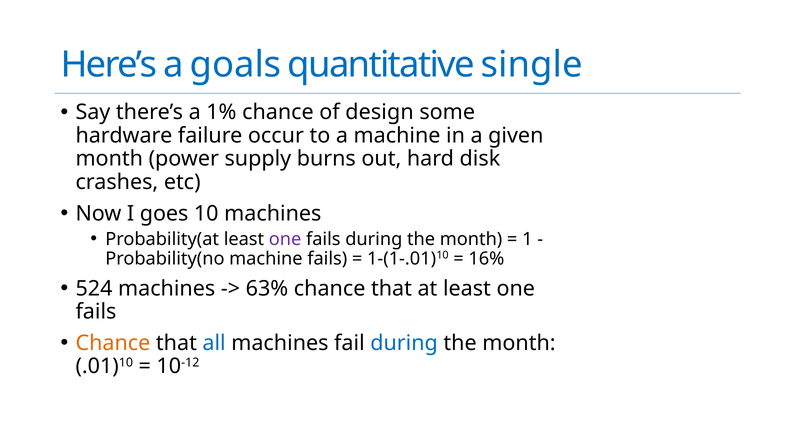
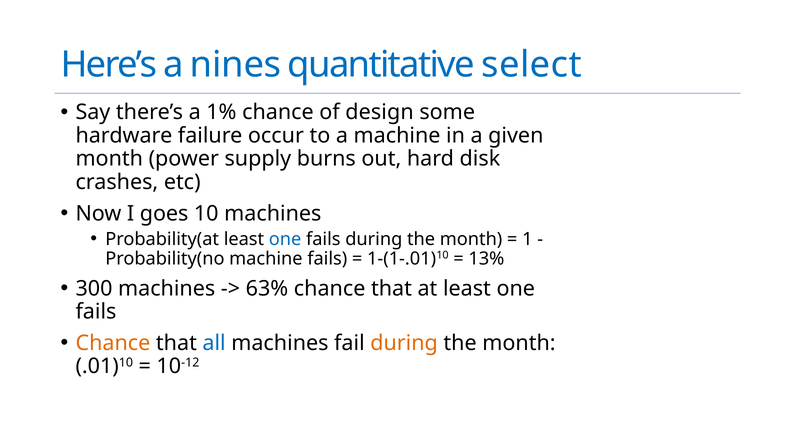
goals: goals -> nines
single: single -> select
one at (285, 239) colour: purple -> blue
16%: 16% -> 13%
524: 524 -> 300
during at (404, 343) colour: blue -> orange
